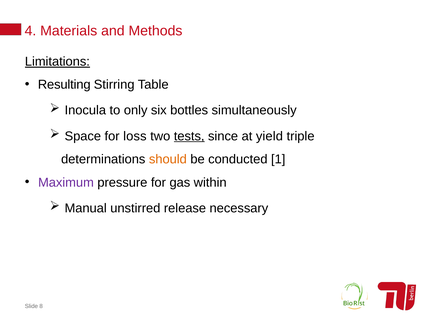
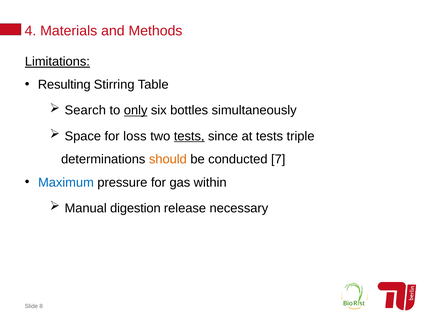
Inocula: Inocula -> Search
only underline: none -> present
at yield: yield -> tests
1: 1 -> 7
Maximum colour: purple -> blue
unstirred: unstirred -> digestion
